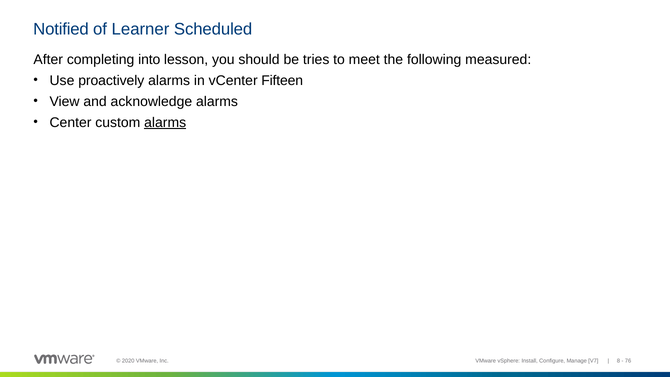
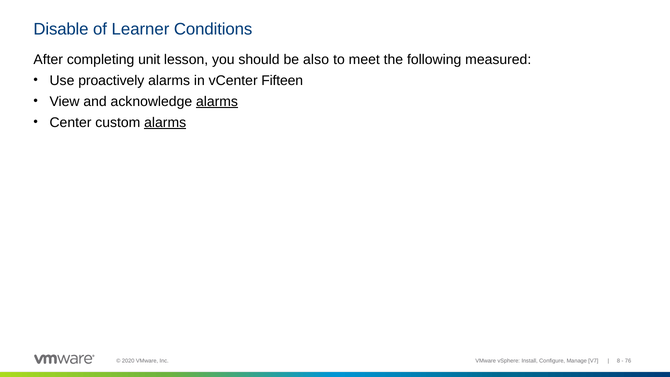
Notified: Notified -> Disable
Scheduled: Scheduled -> Conditions
into: into -> unit
tries: tries -> also
alarms at (217, 102) underline: none -> present
